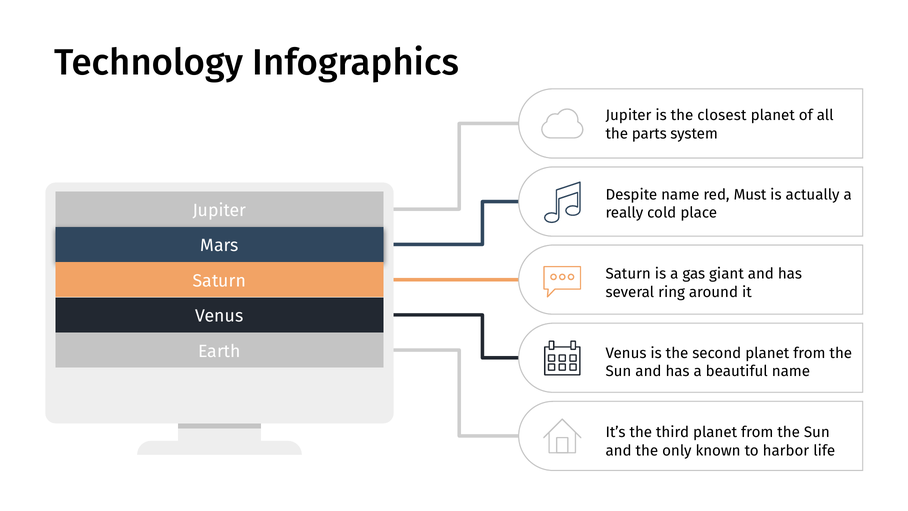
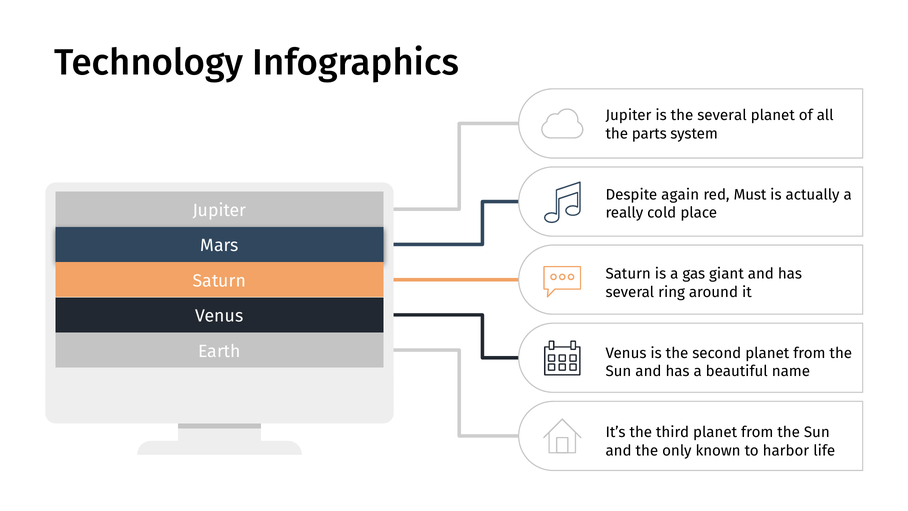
the closest: closest -> several
Despite name: name -> again
